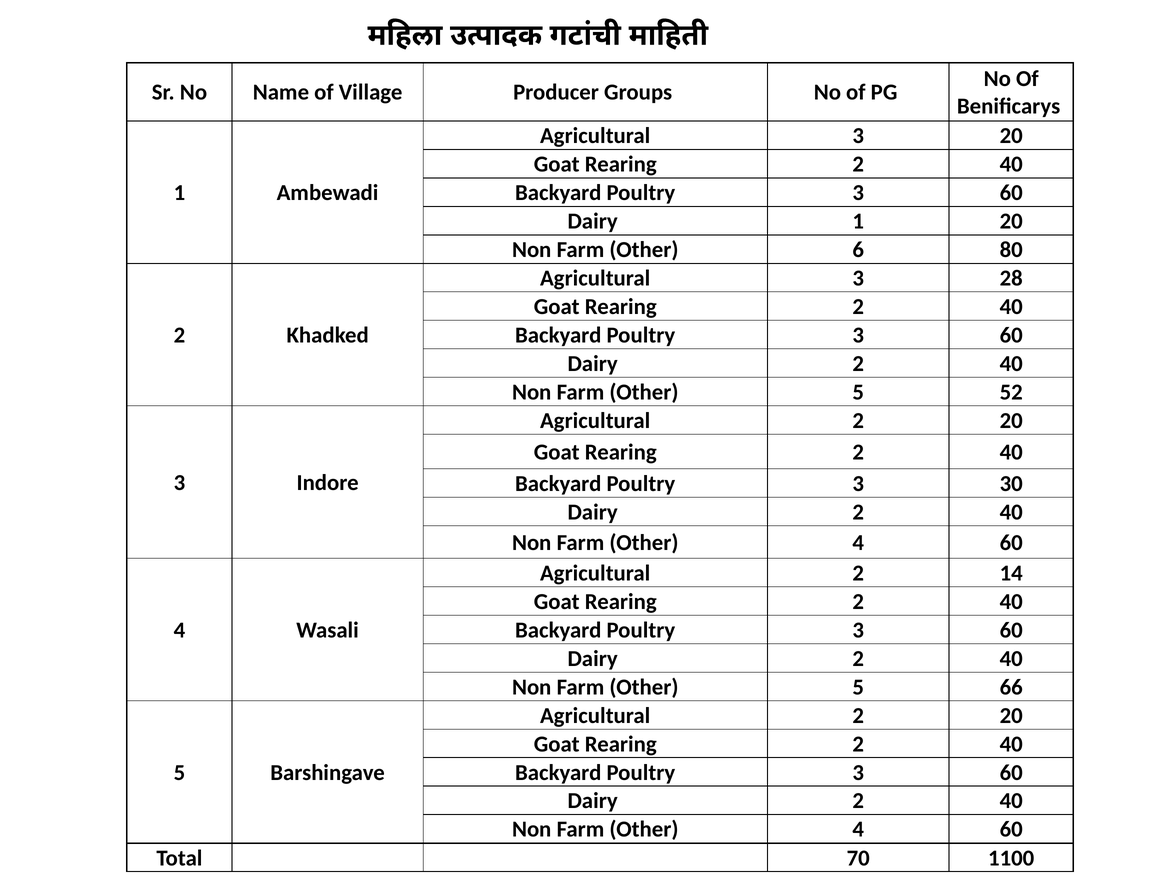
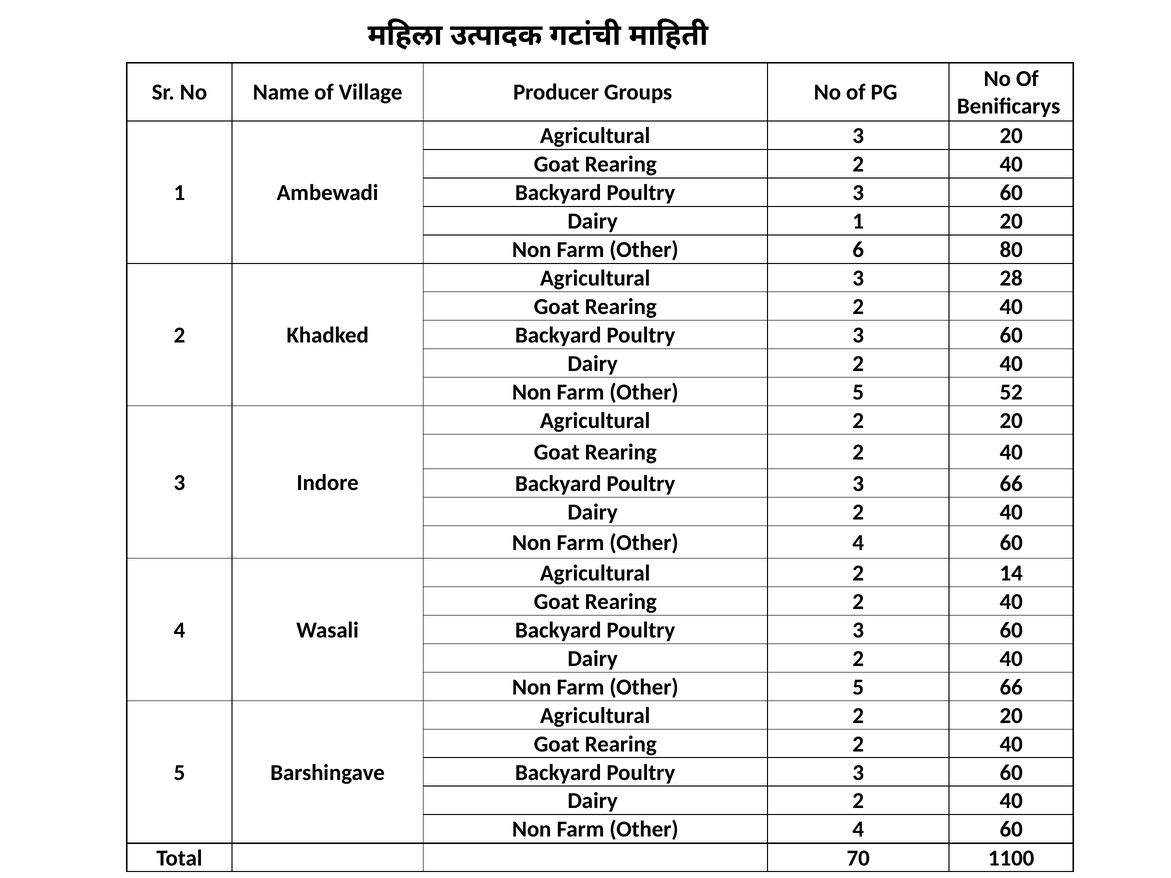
3 30: 30 -> 66
